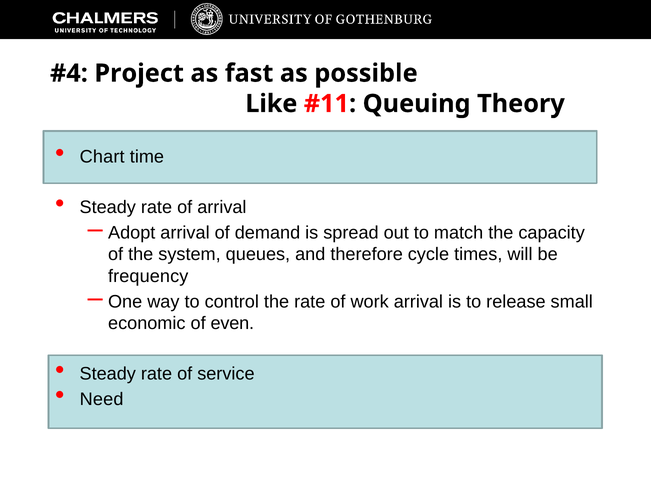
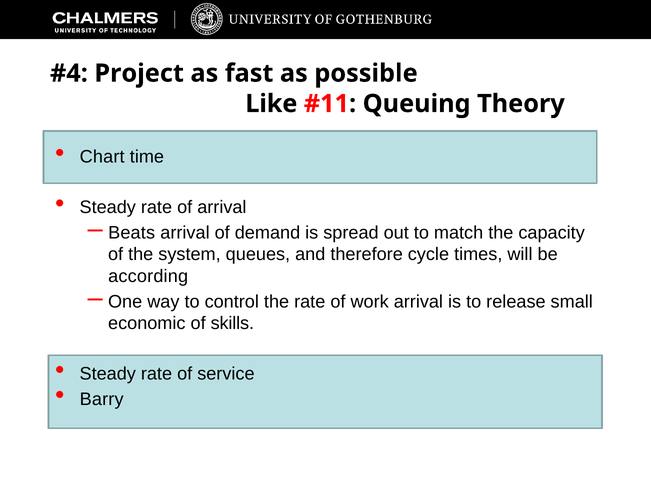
Adopt: Adopt -> Beats
frequency: frequency -> according
even: even -> skills
Need: Need -> Barry
